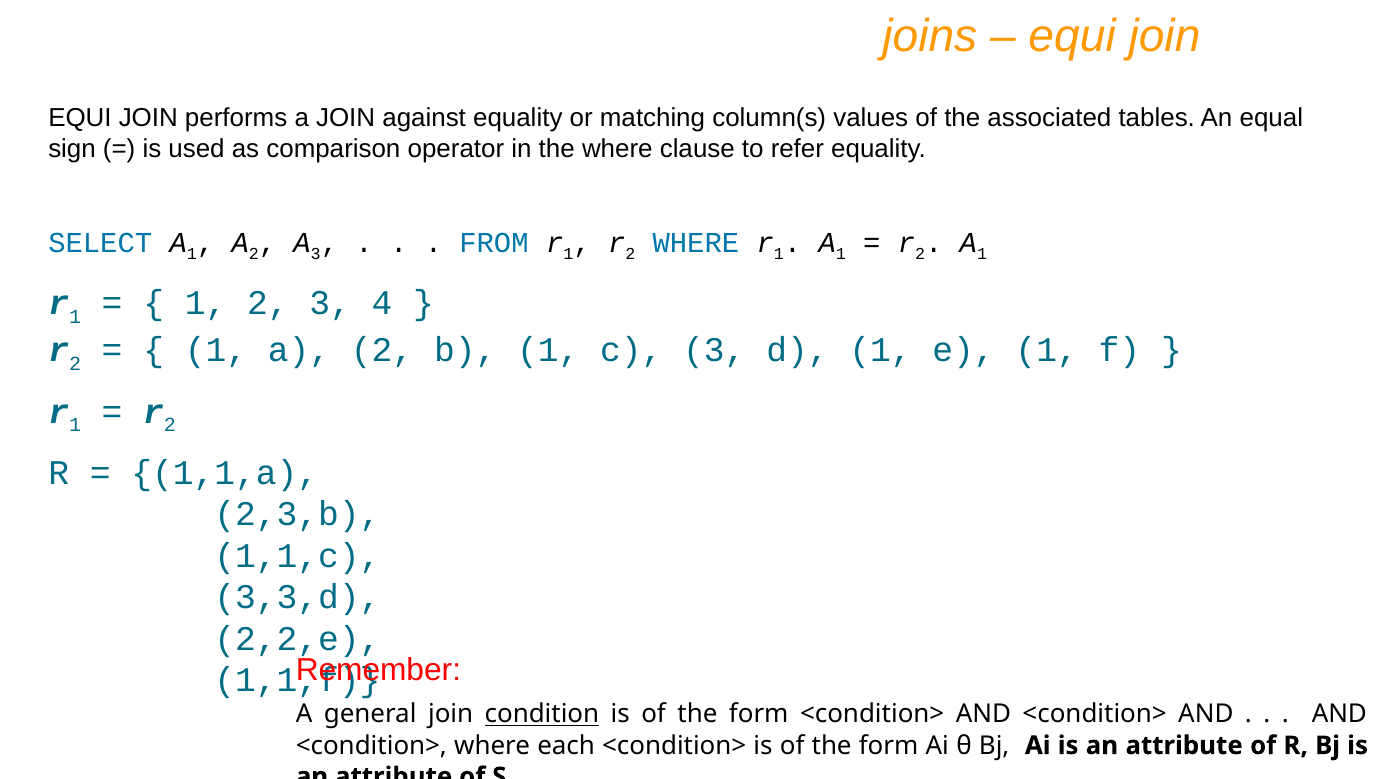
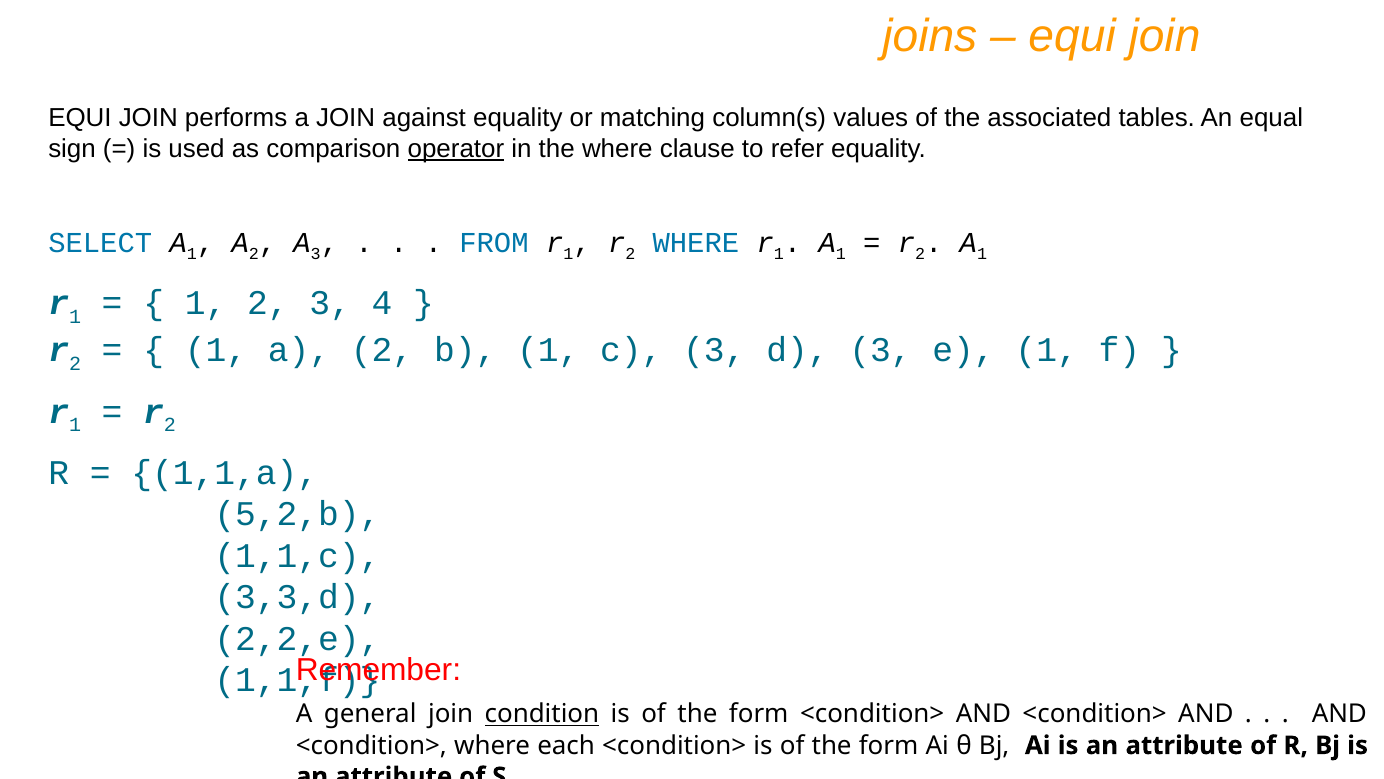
operator underline: none -> present
d 1: 1 -> 3
2,3,b: 2,3,b -> 5,2,b
